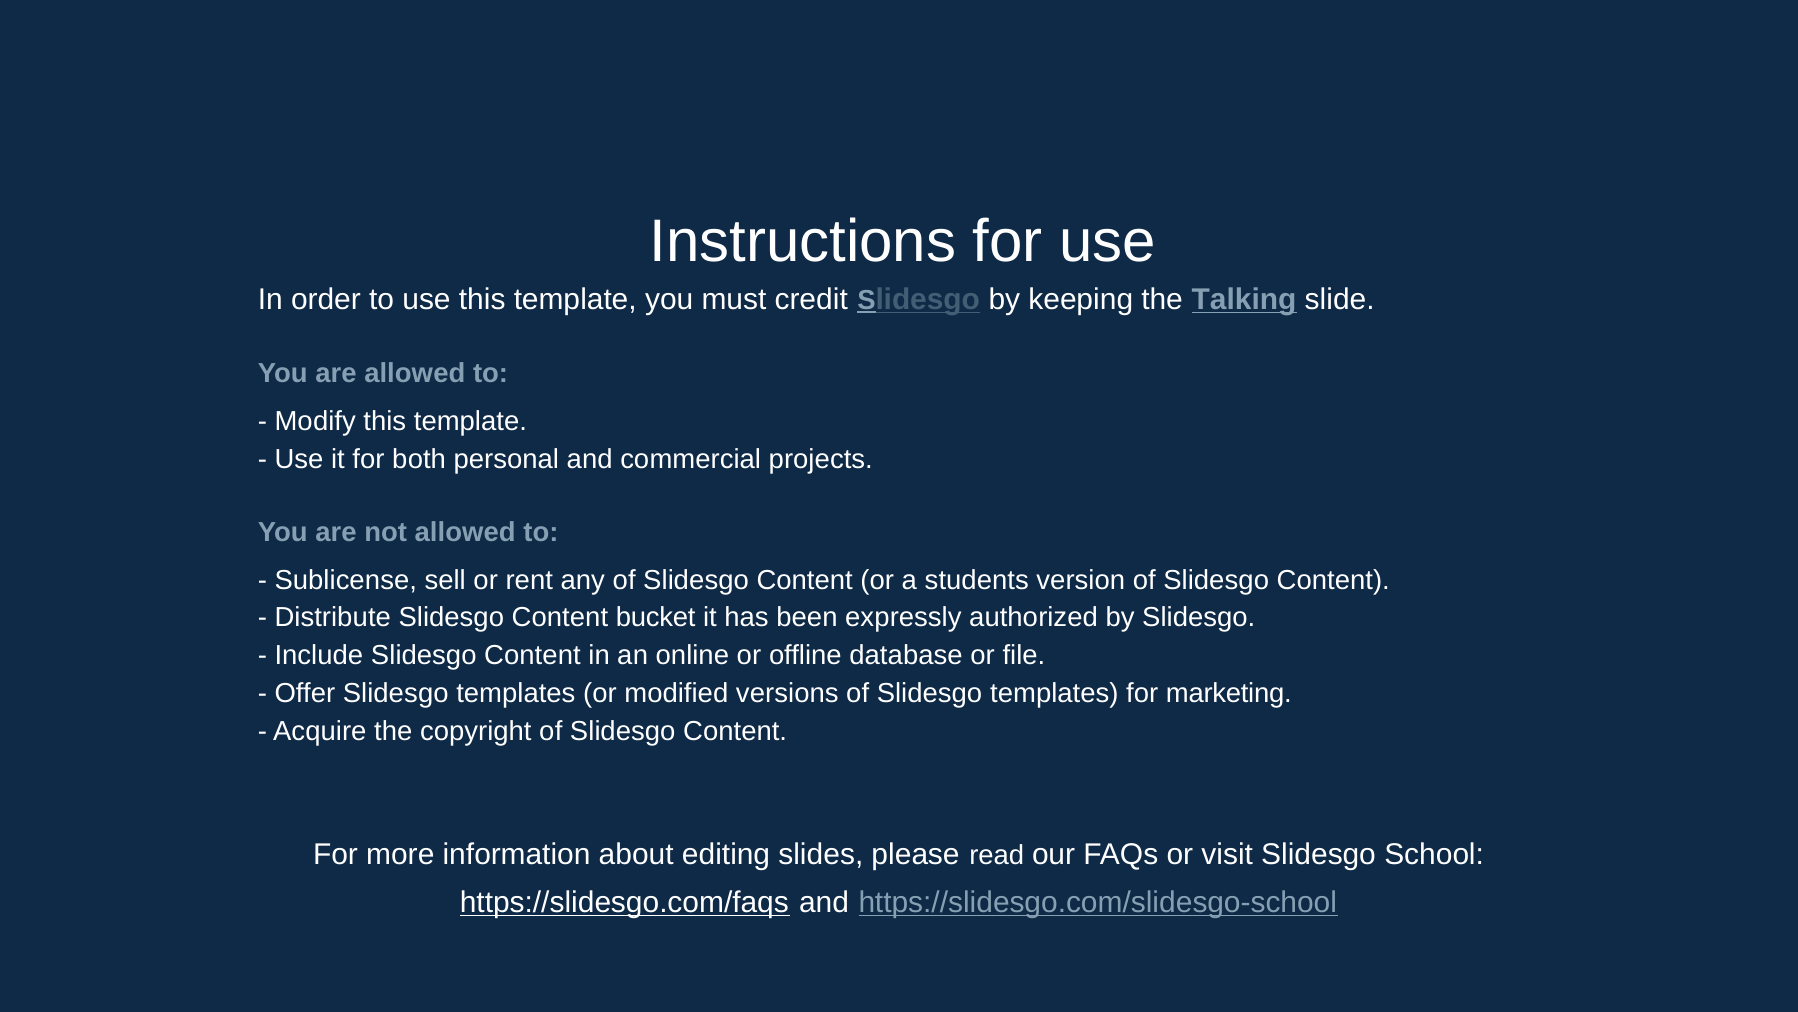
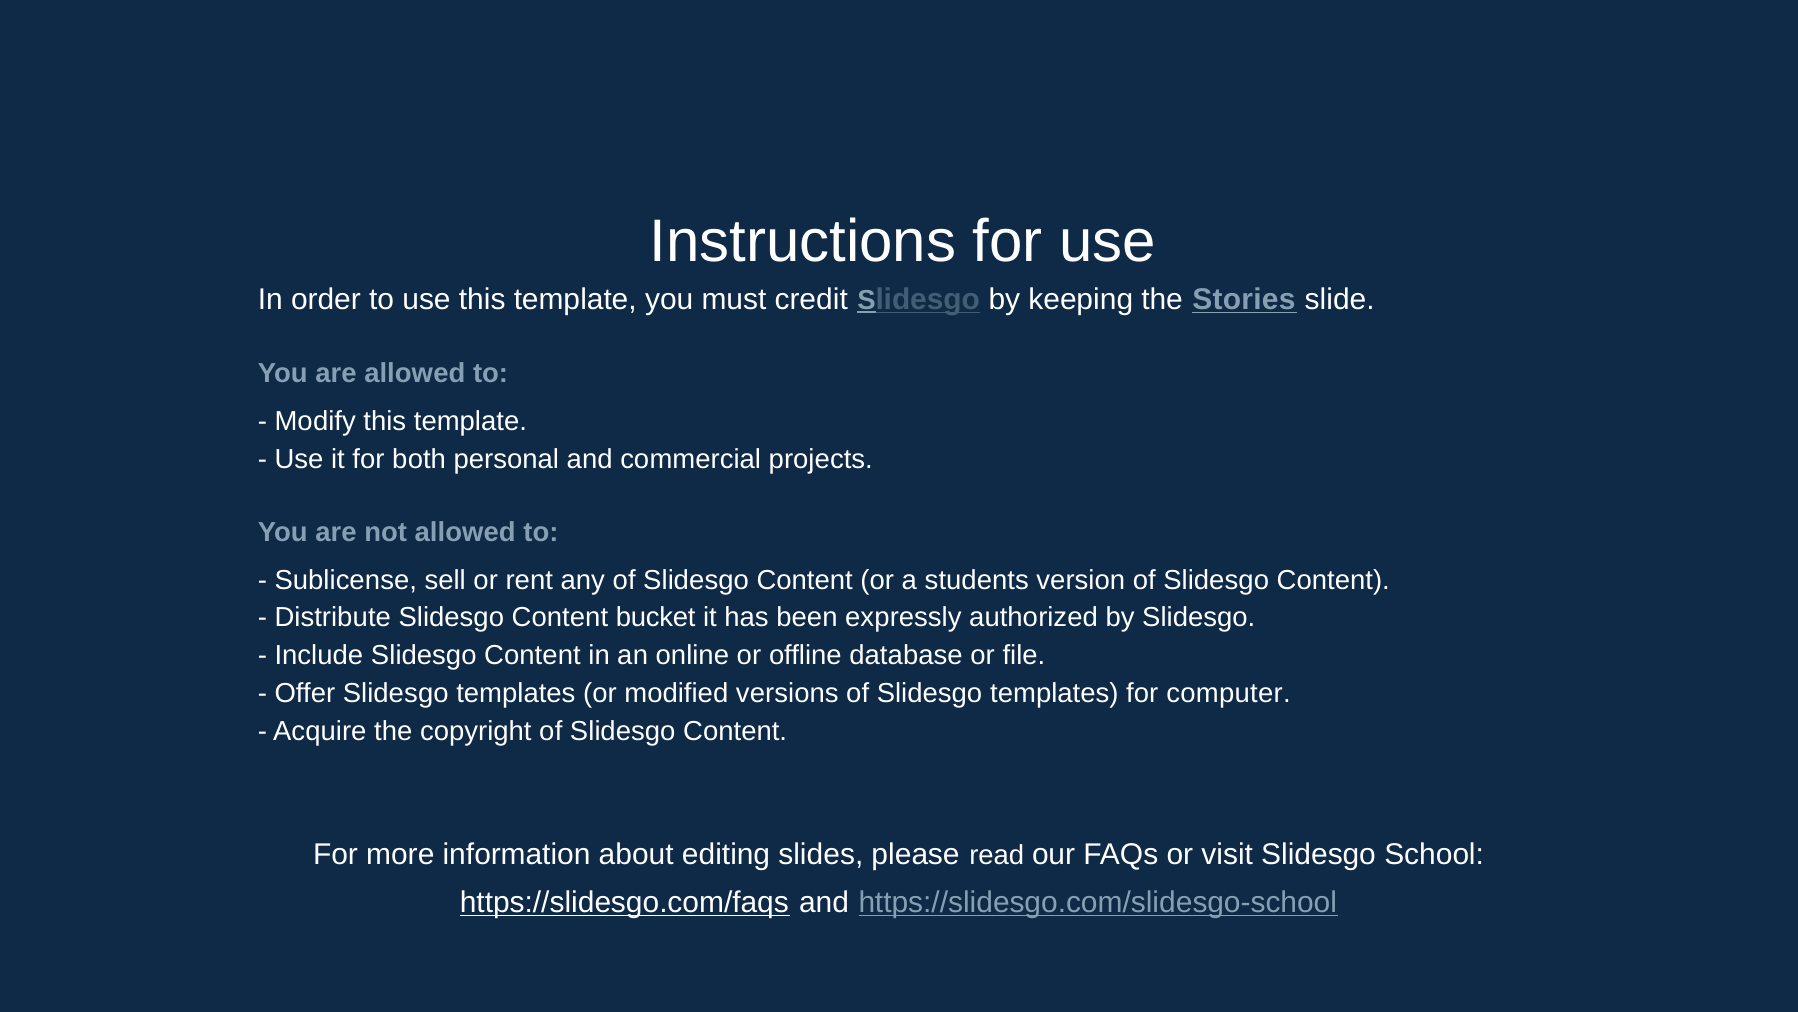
Talking: Talking -> Stories
marketing: marketing -> computer
